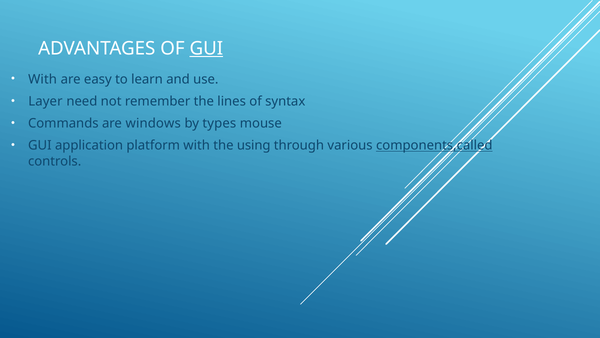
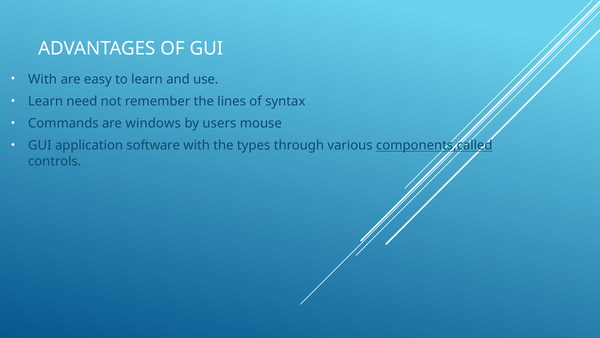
GUI at (206, 49) underline: present -> none
Layer at (45, 101): Layer -> Learn
types: types -> users
platform: platform -> software
using: using -> types
